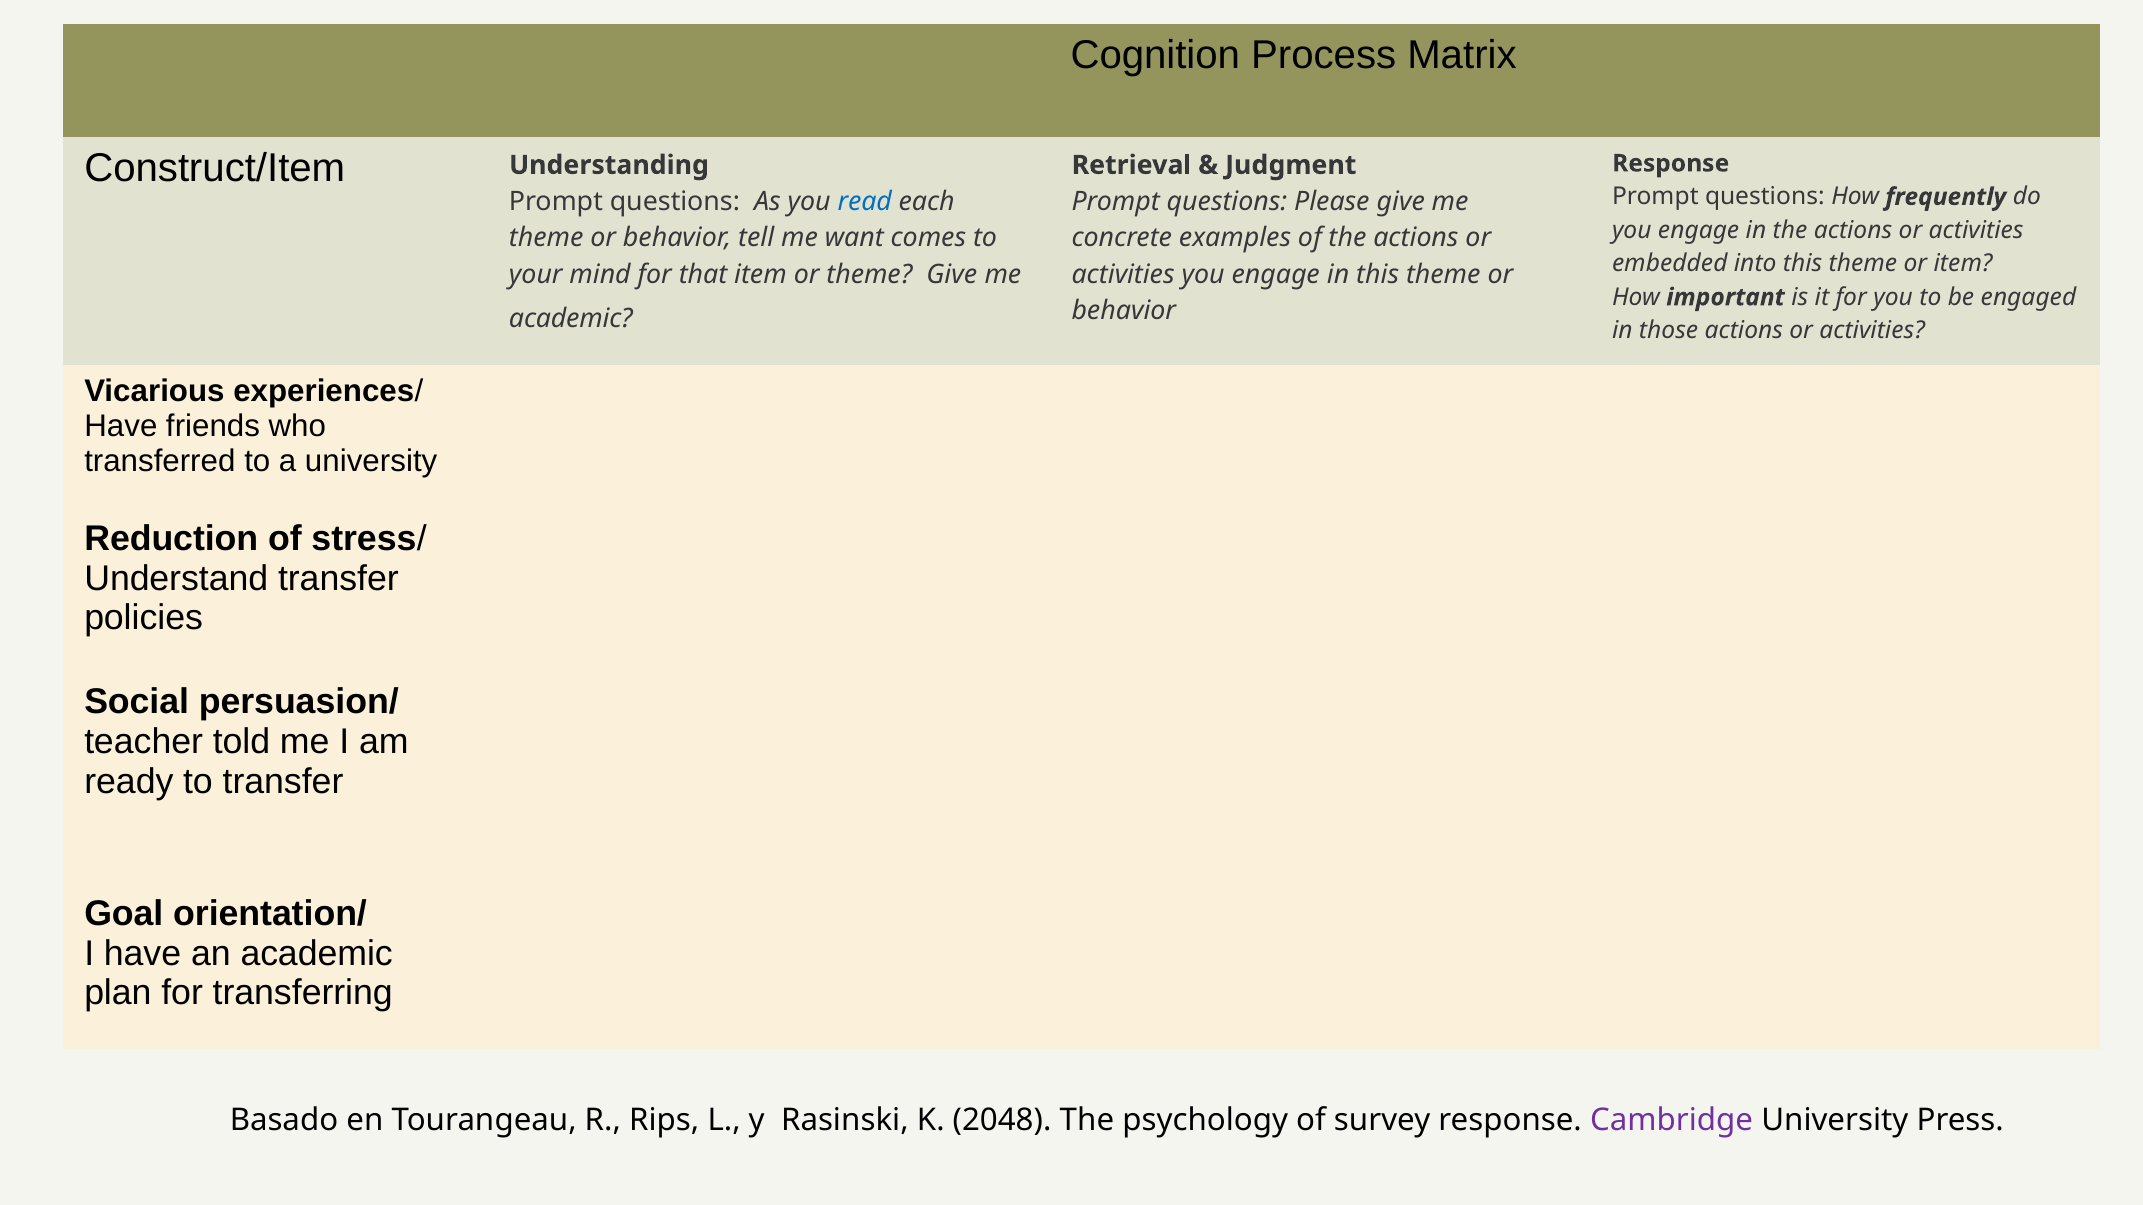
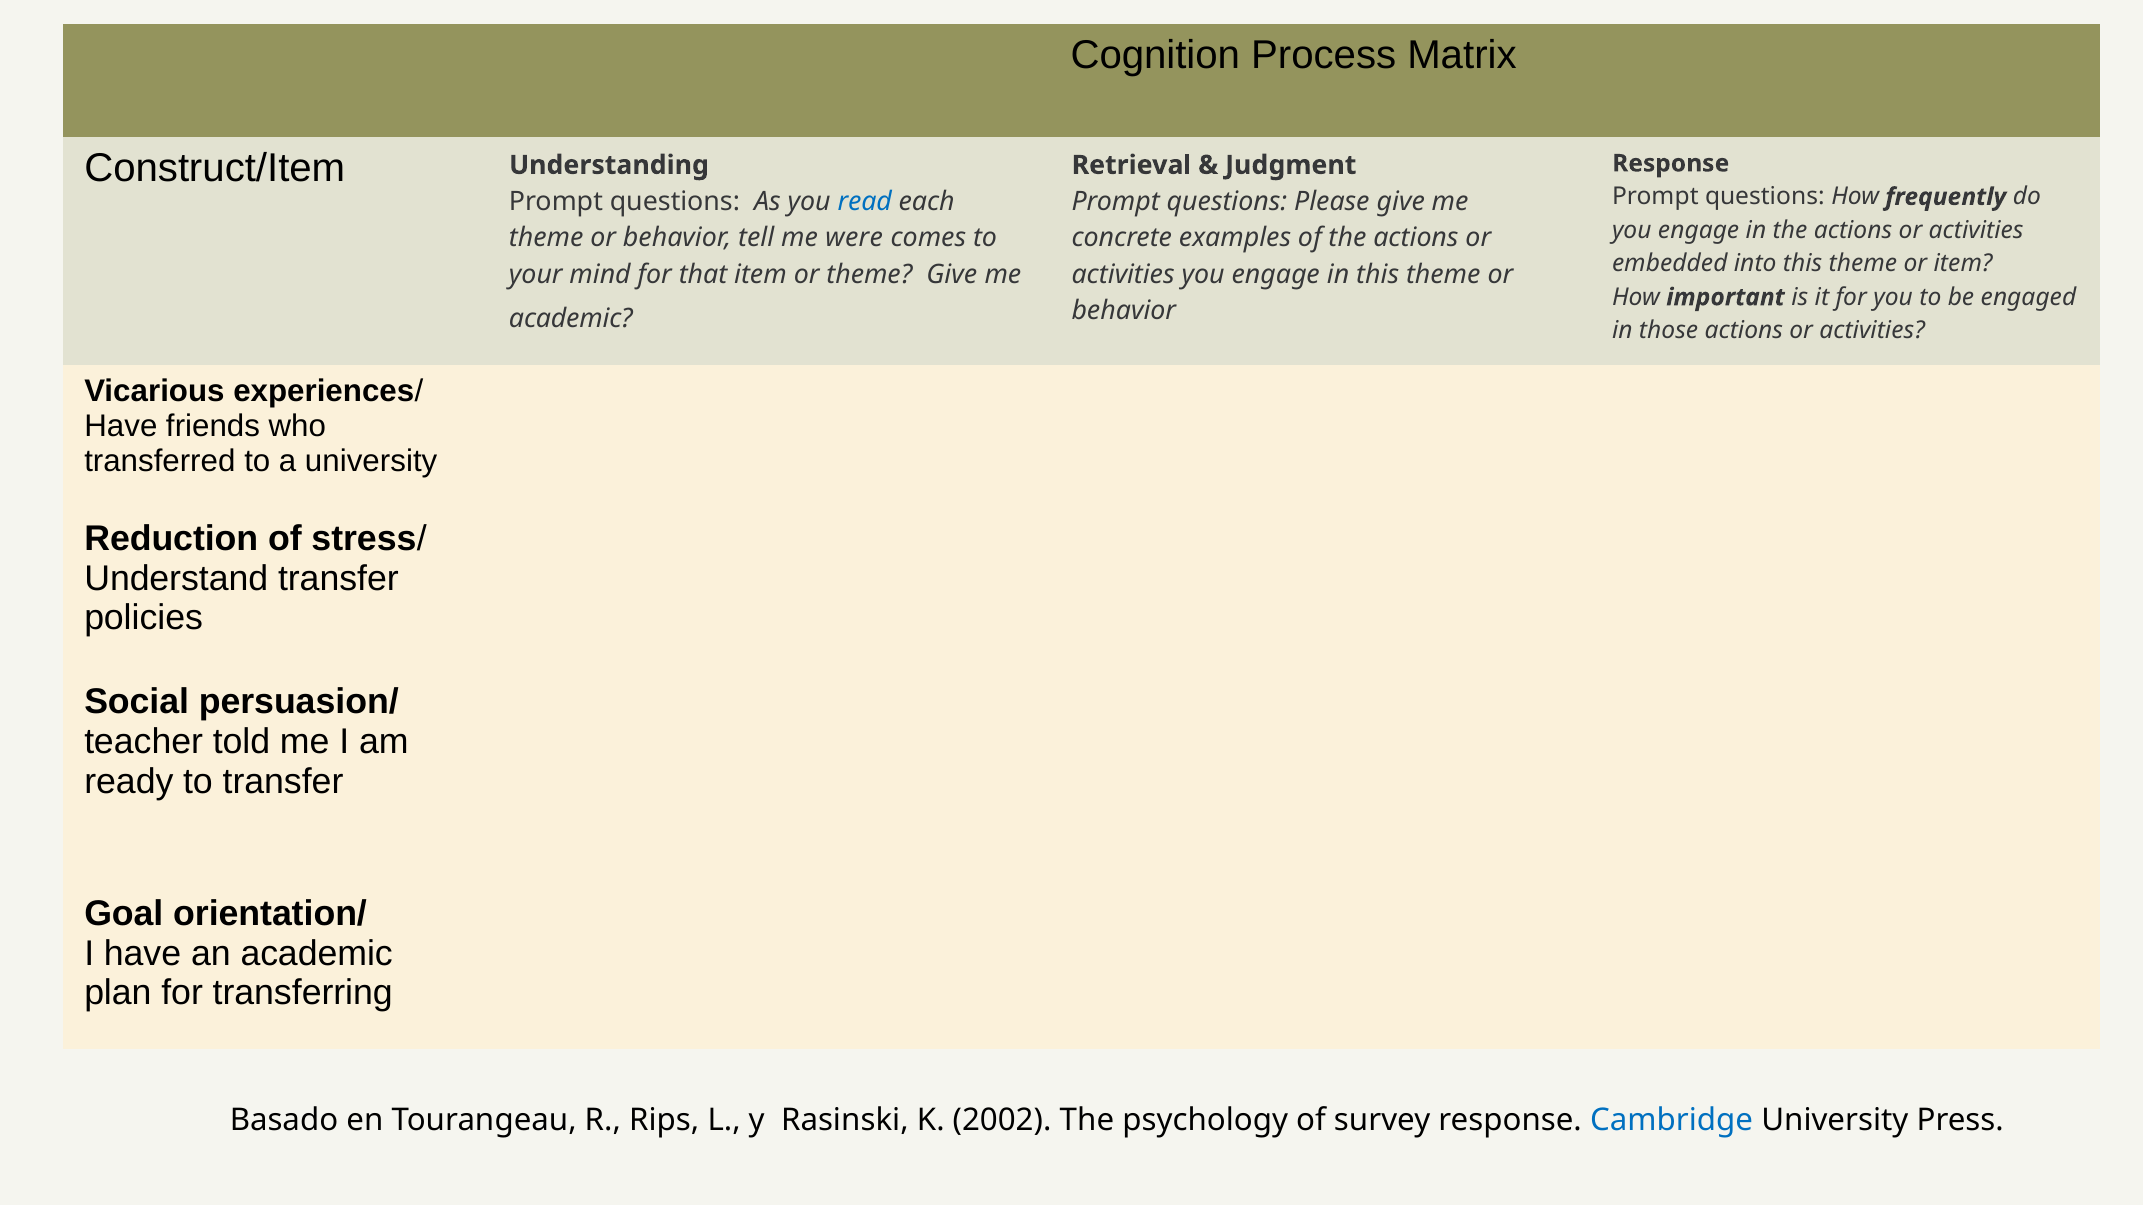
want: want -> were
2048: 2048 -> 2002
Cambridge colour: purple -> blue
